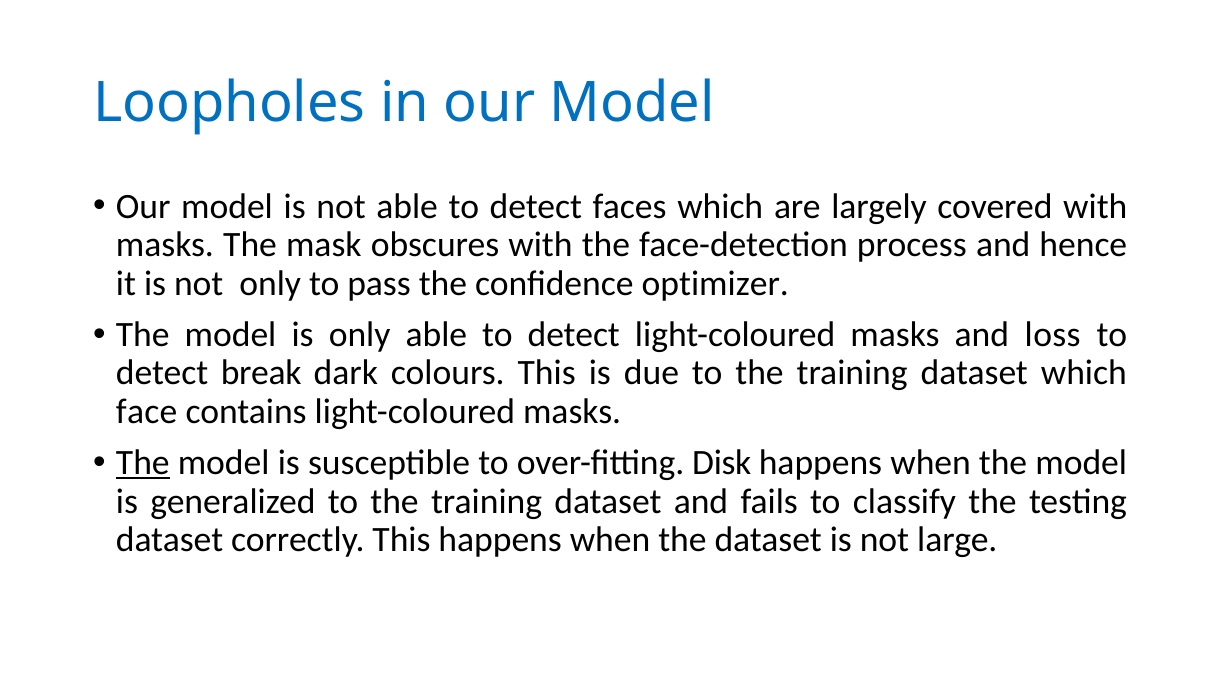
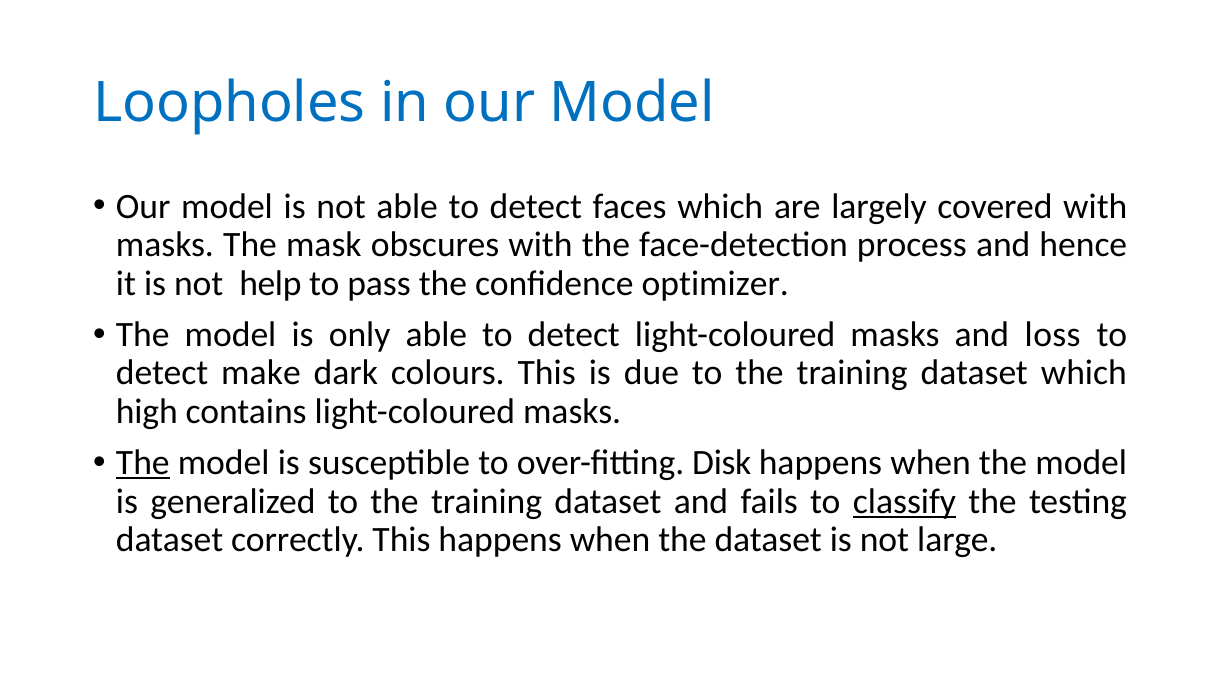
not only: only -> help
break: break -> make
face: face -> high
classify underline: none -> present
